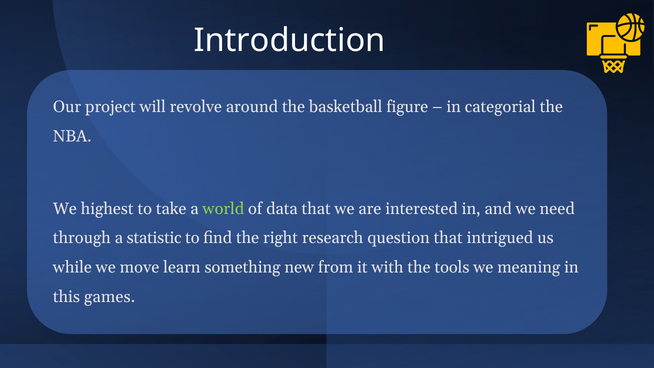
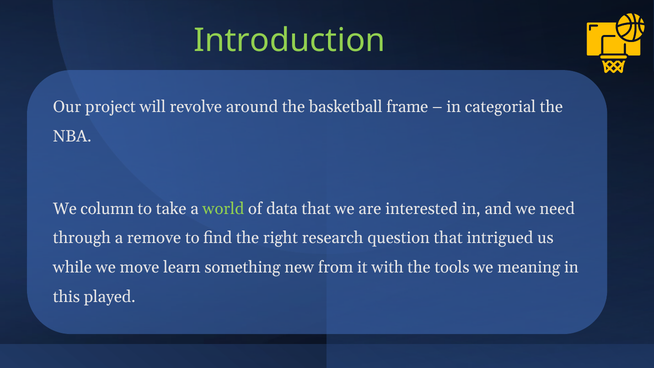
Introduction colour: white -> light green
figure: figure -> frame
highest: highest -> column
statistic: statistic -> remove
games: games -> played
